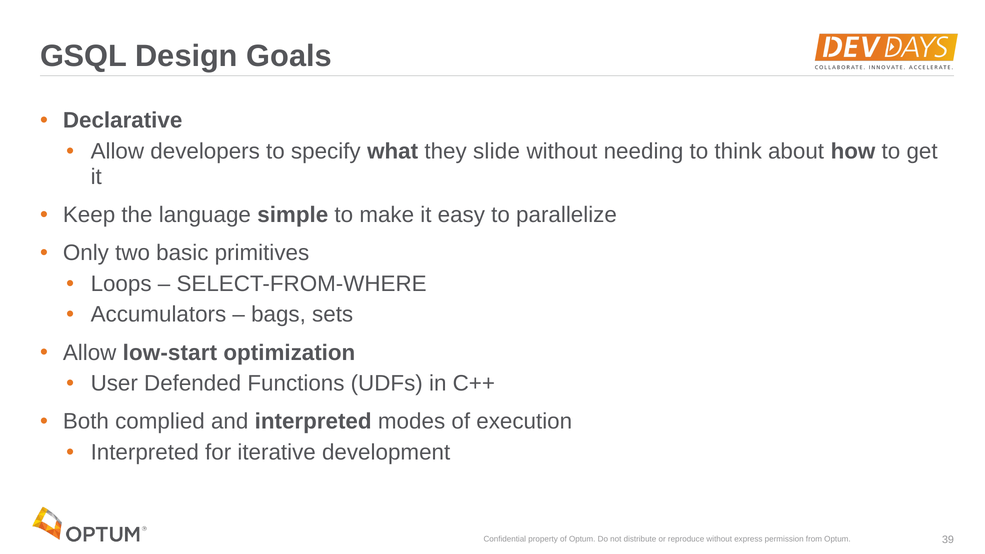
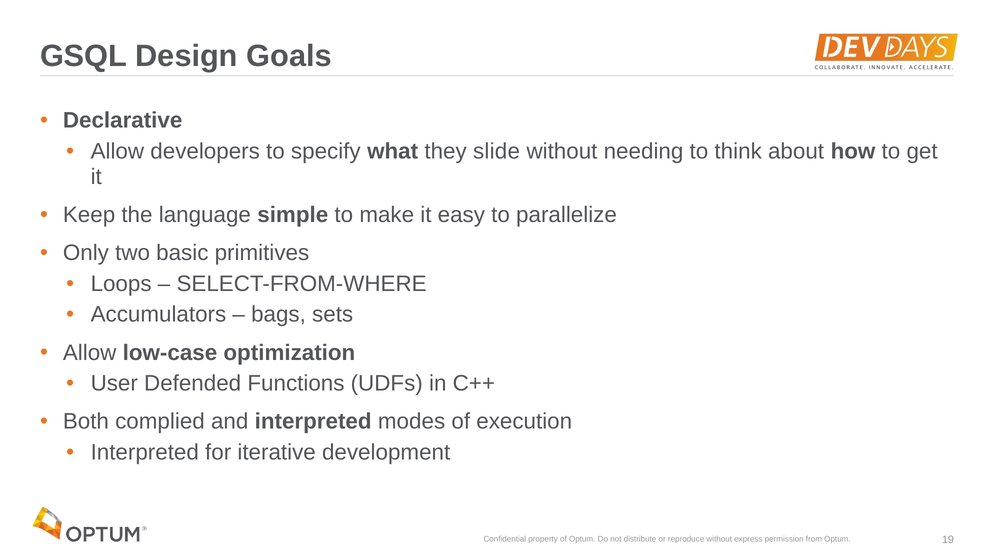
low-start: low-start -> low-case
39: 39 -> 19
